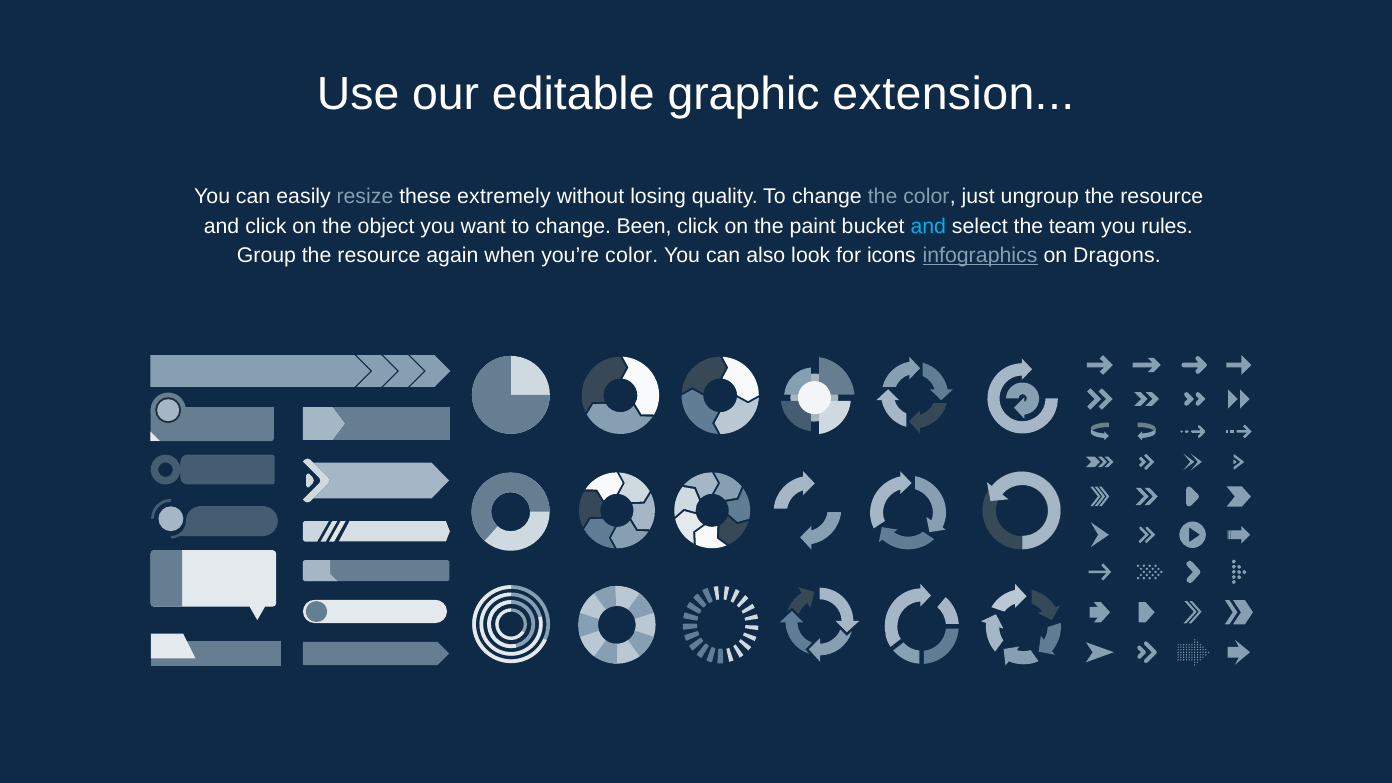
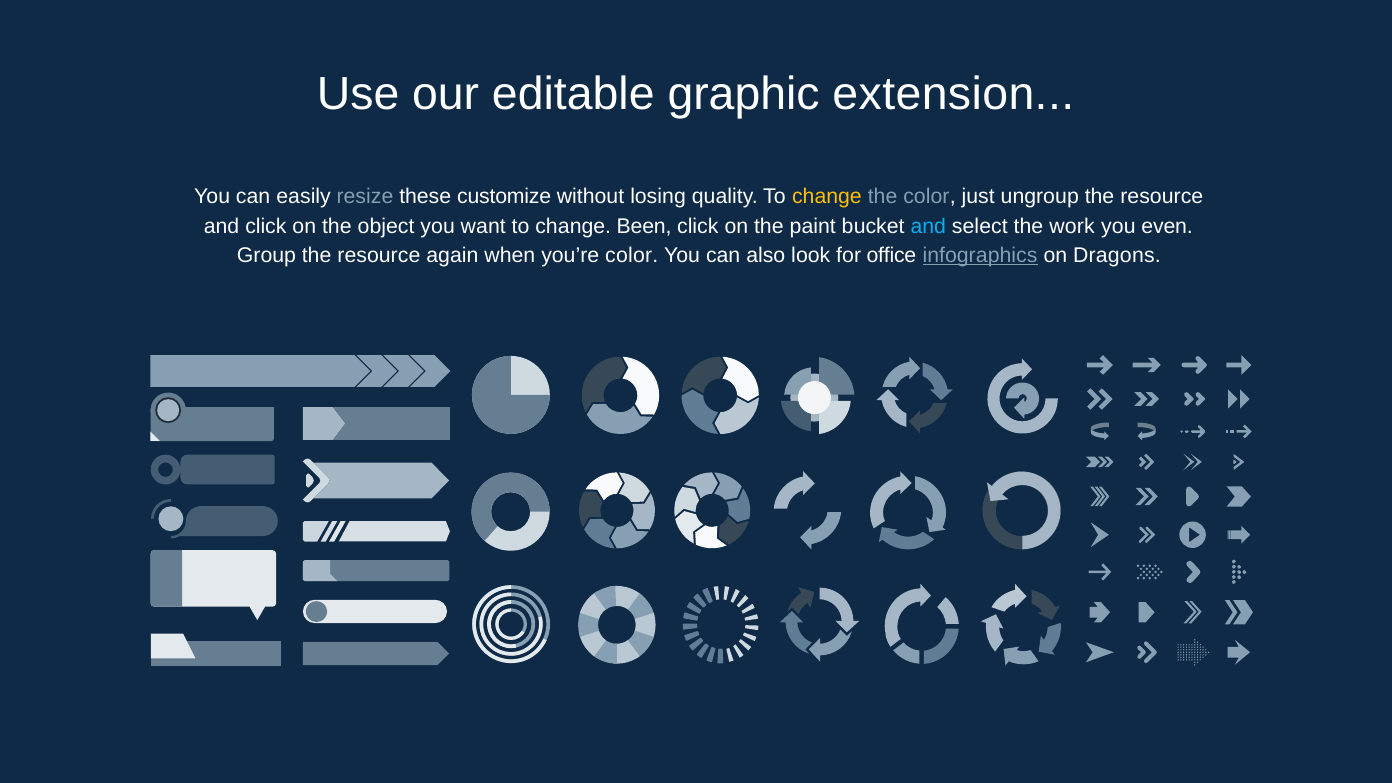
extremely: extremely -> customize
change at (827, 197) colour: white -> yellow
team: team -> work
rules: rules -> even
icons: icons -> office
